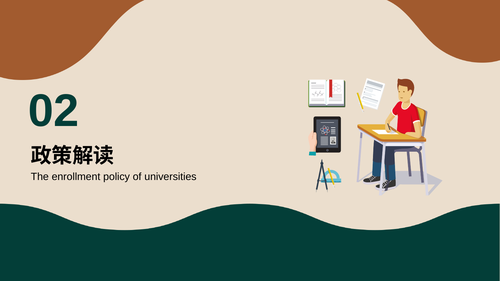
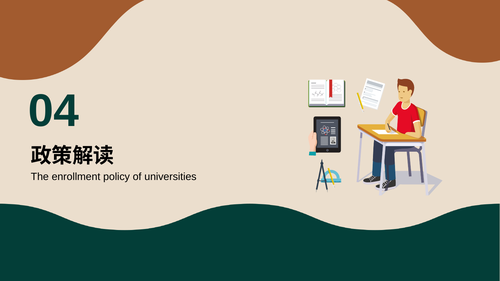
2: 2 -> 4
